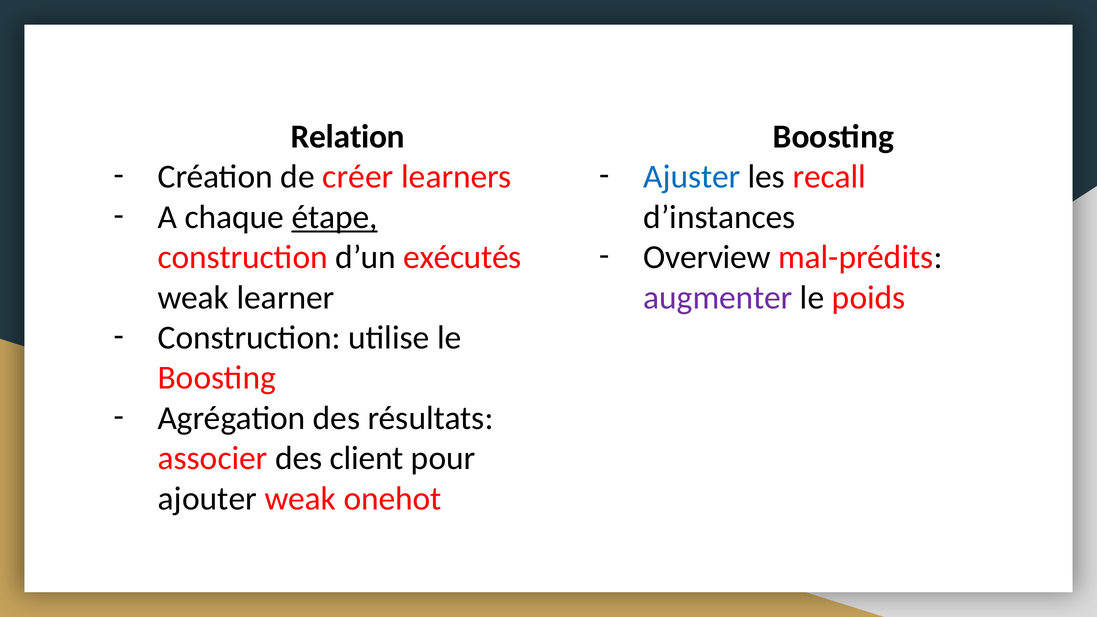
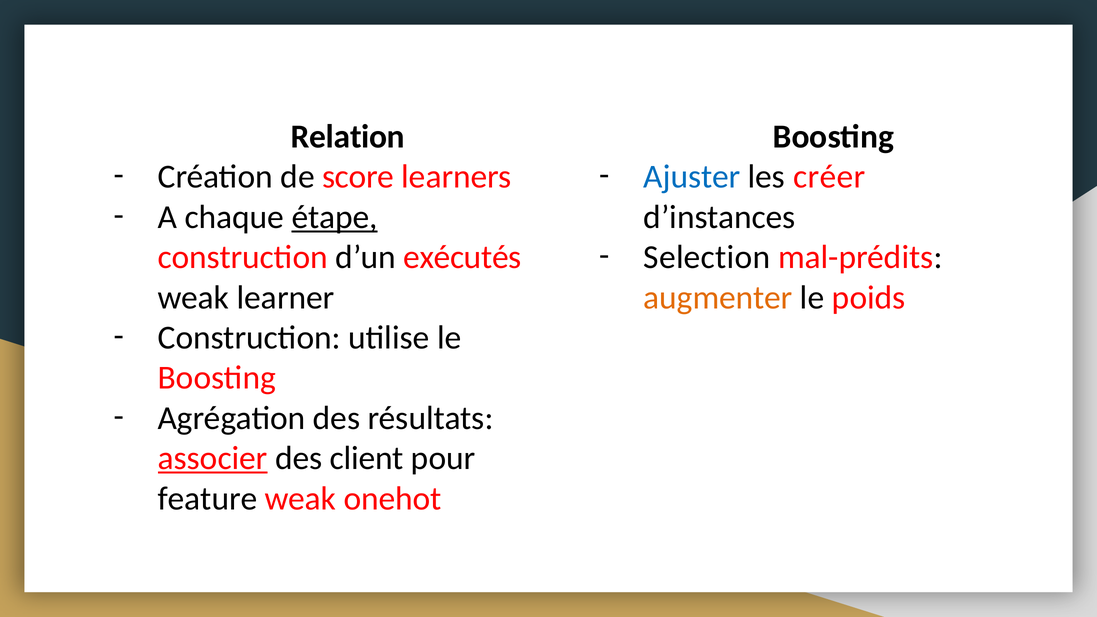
créer: créer -> score
recall: recall -> créer
Overview: Overview -> Selection
augmenter colour: purple -> orange
associer underline: none -> present
ajouter: ajouter -> feature
